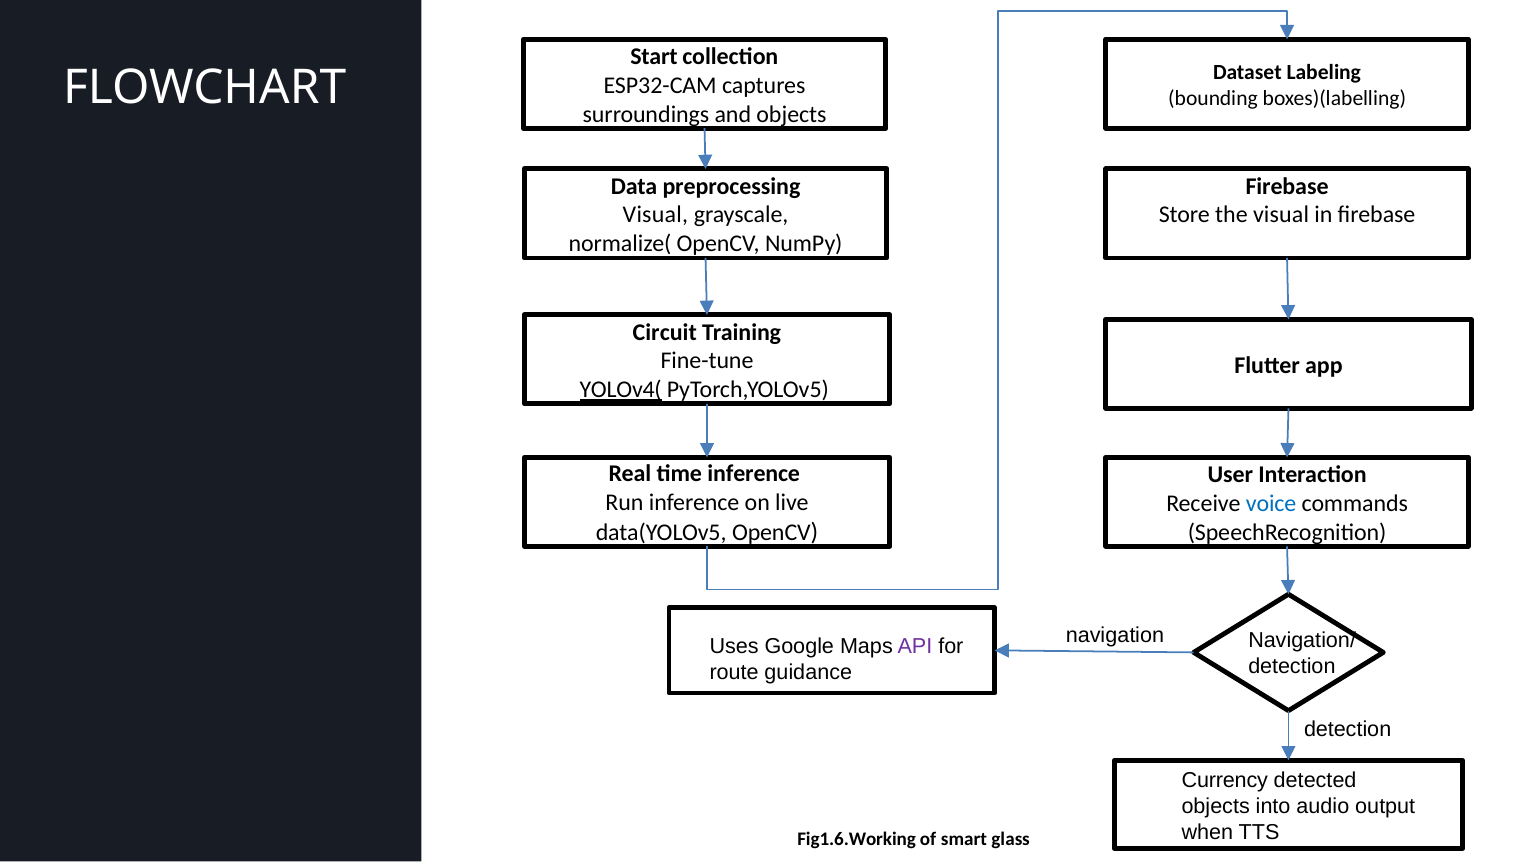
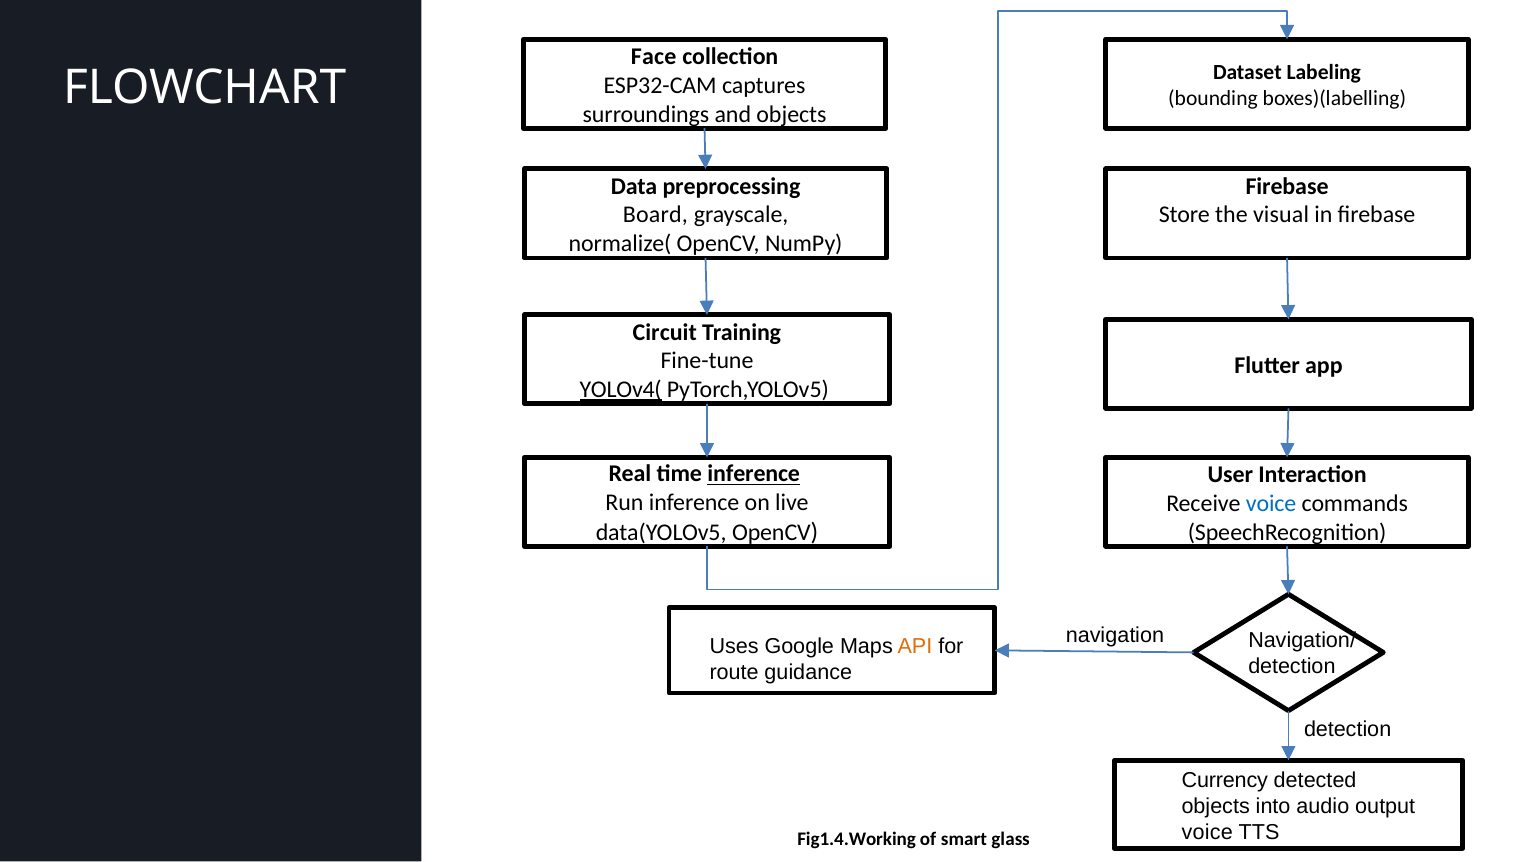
Start: Start -> Face
Visual at (655, 215): Visual -> Board
inference at (754, 474) underline: none -> present
API colour: purple -> orange
when at (1207, 832): when -> voice
Fig1.6.Working: Fig1.6.Working -> Fig1.4.Working
